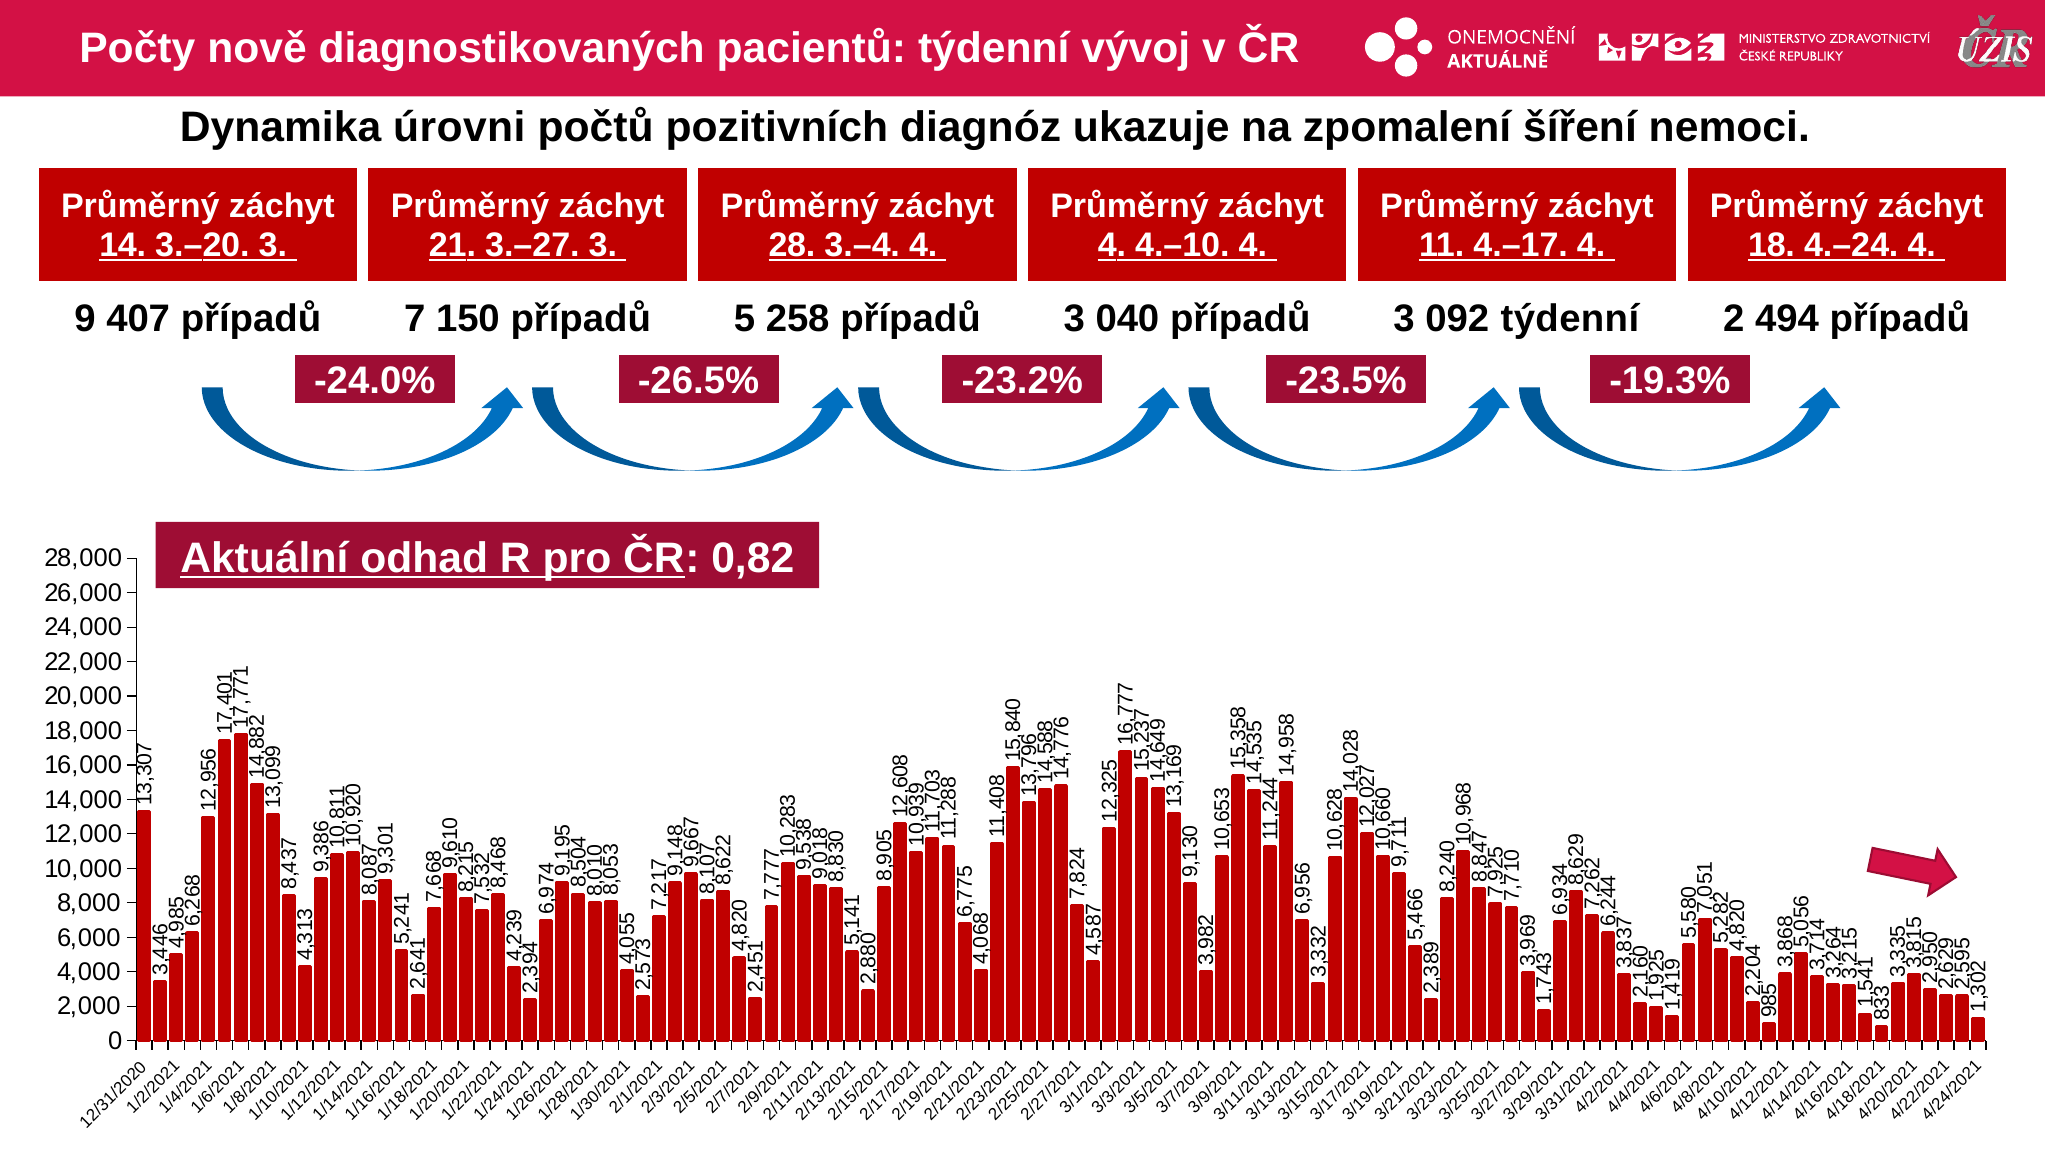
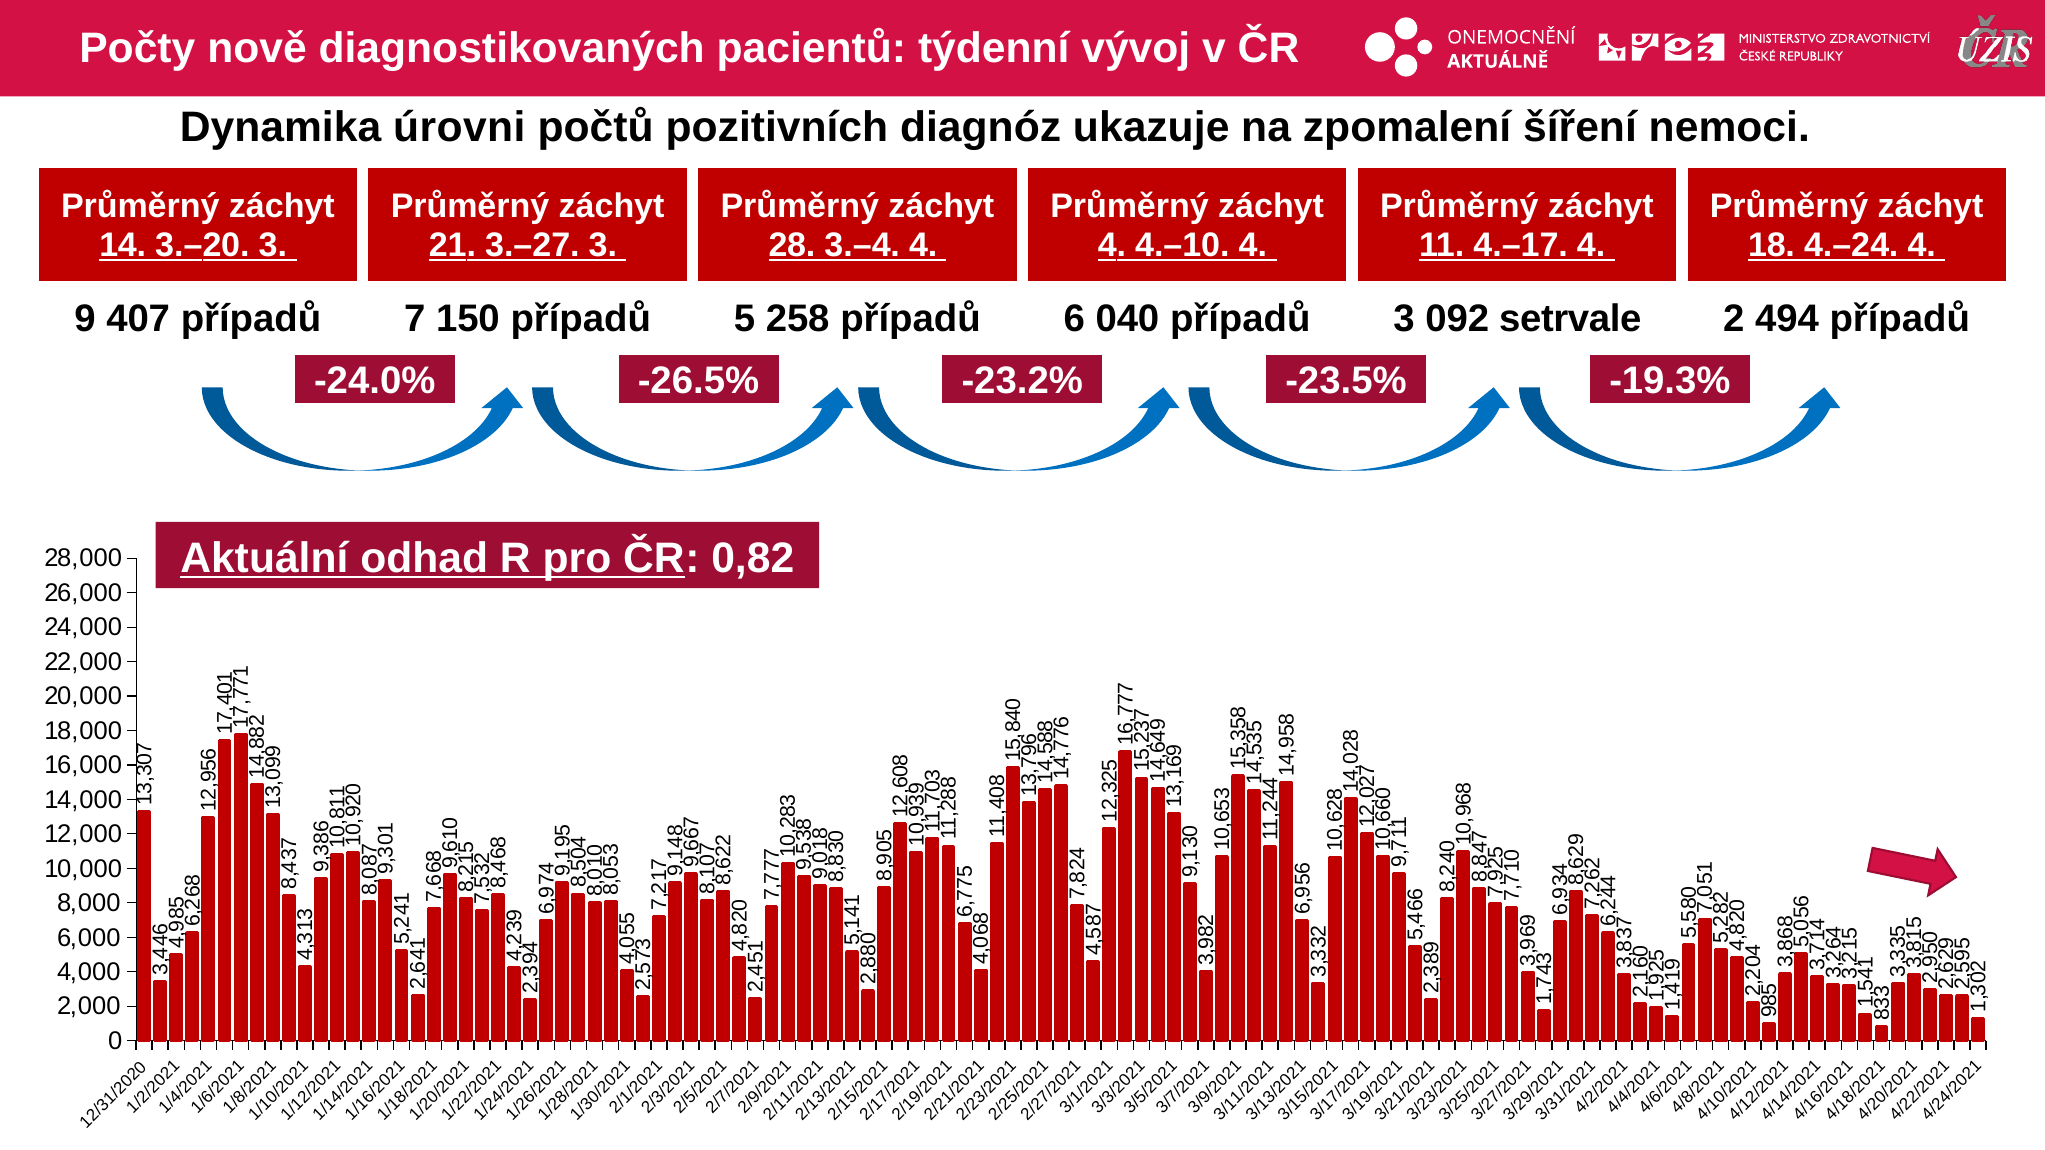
258 případů 3: 3 -> 6
092 týdenní: týdenní -> setrvale
